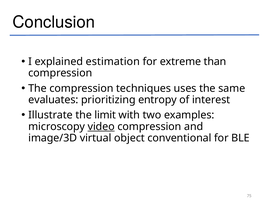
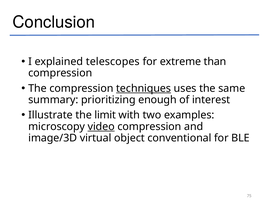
estimation: estimation -> telescopes
techniques underline: none -> present
evaluates: evaluates -> summary
entropy: entropy -> enough
